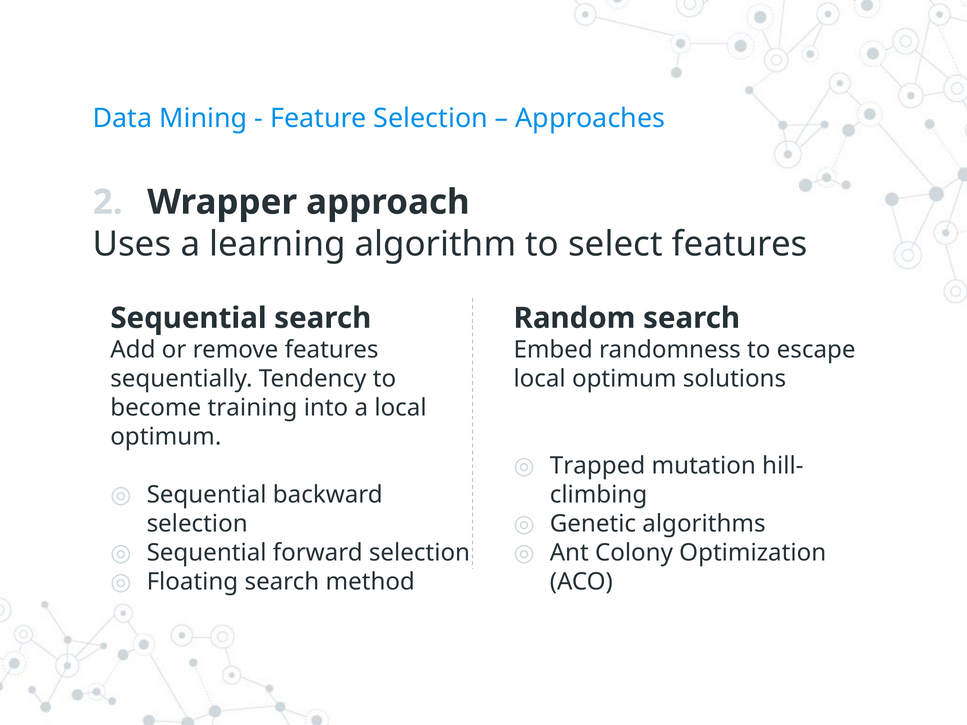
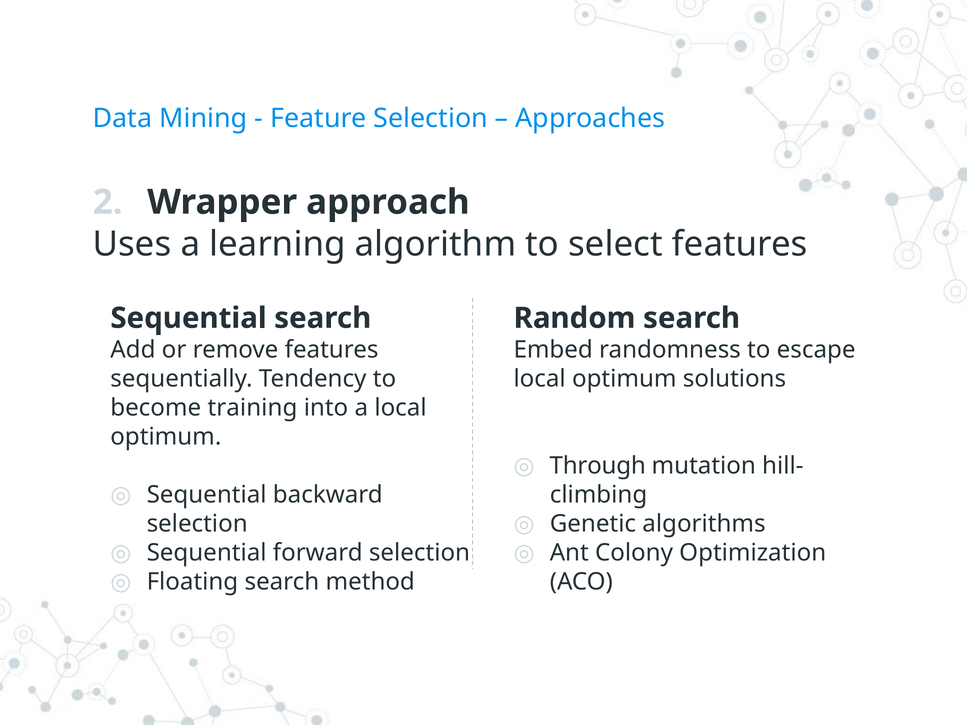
Trapped: Trapped -> Through
